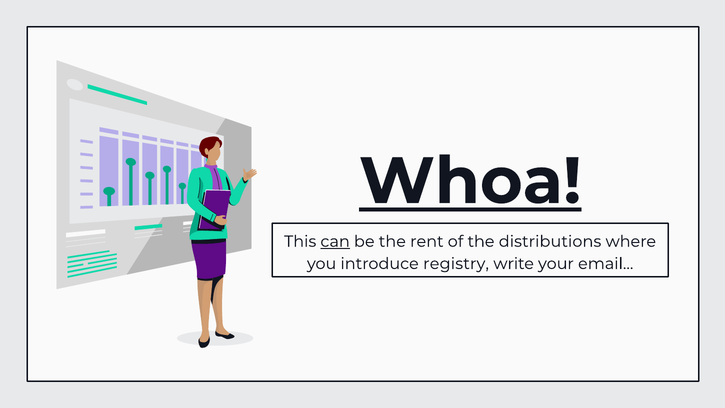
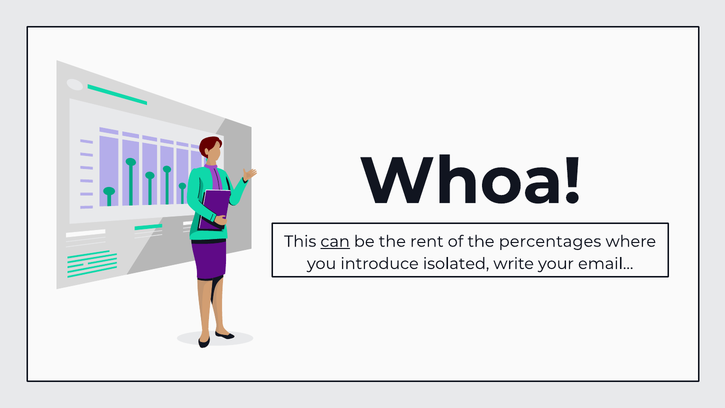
Whoa underline: present -> none
distributions: distributions -> percentages
registry: registry -> isolated
